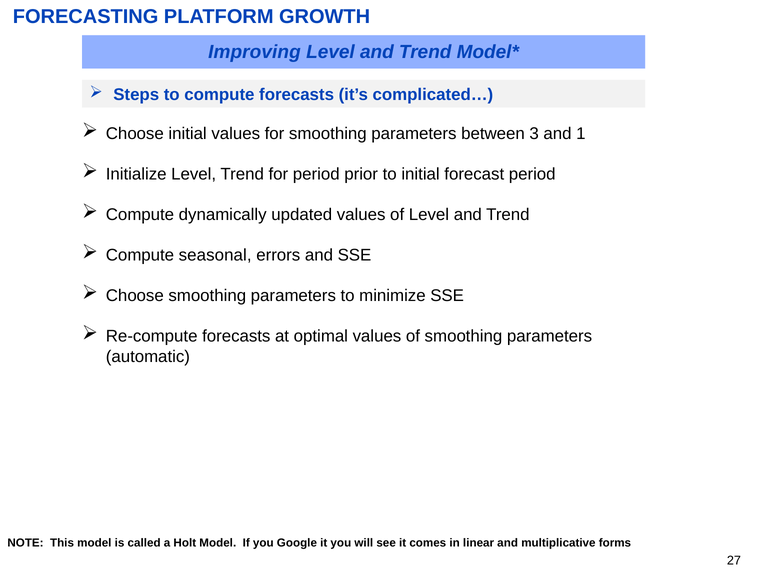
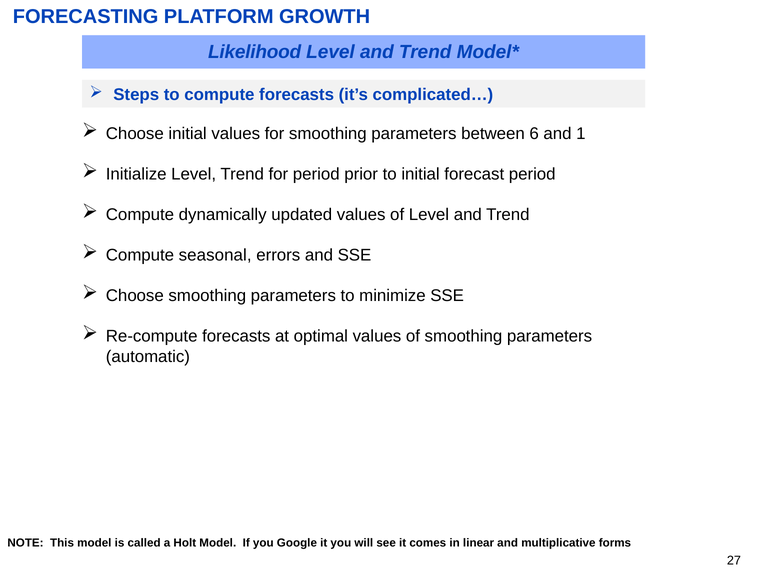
Improving: Improving -> Likelihood
3: 3 -> 6
